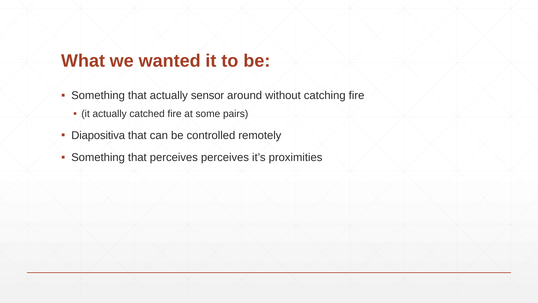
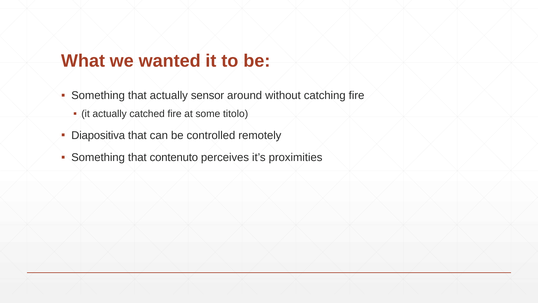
pairs: pairs -> titolo
that perceives: perceives -> contenuto
